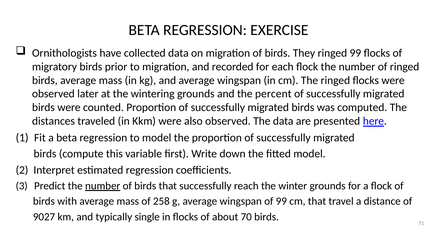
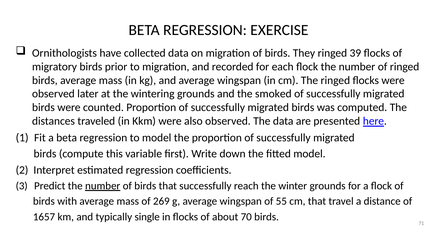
ringed 99: 99 -> 39
percent: percent -> smoked
258: 258 -> 269
of 99: 99 -> 55
9027: 9027 -> 1657
